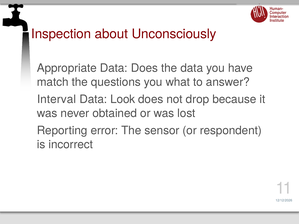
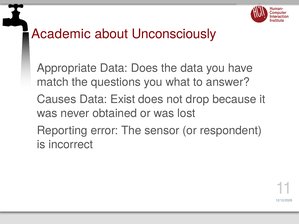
Inspection: Inspection -> Academic
Interval: Interval -> Causes
Look: Look -> Exist
